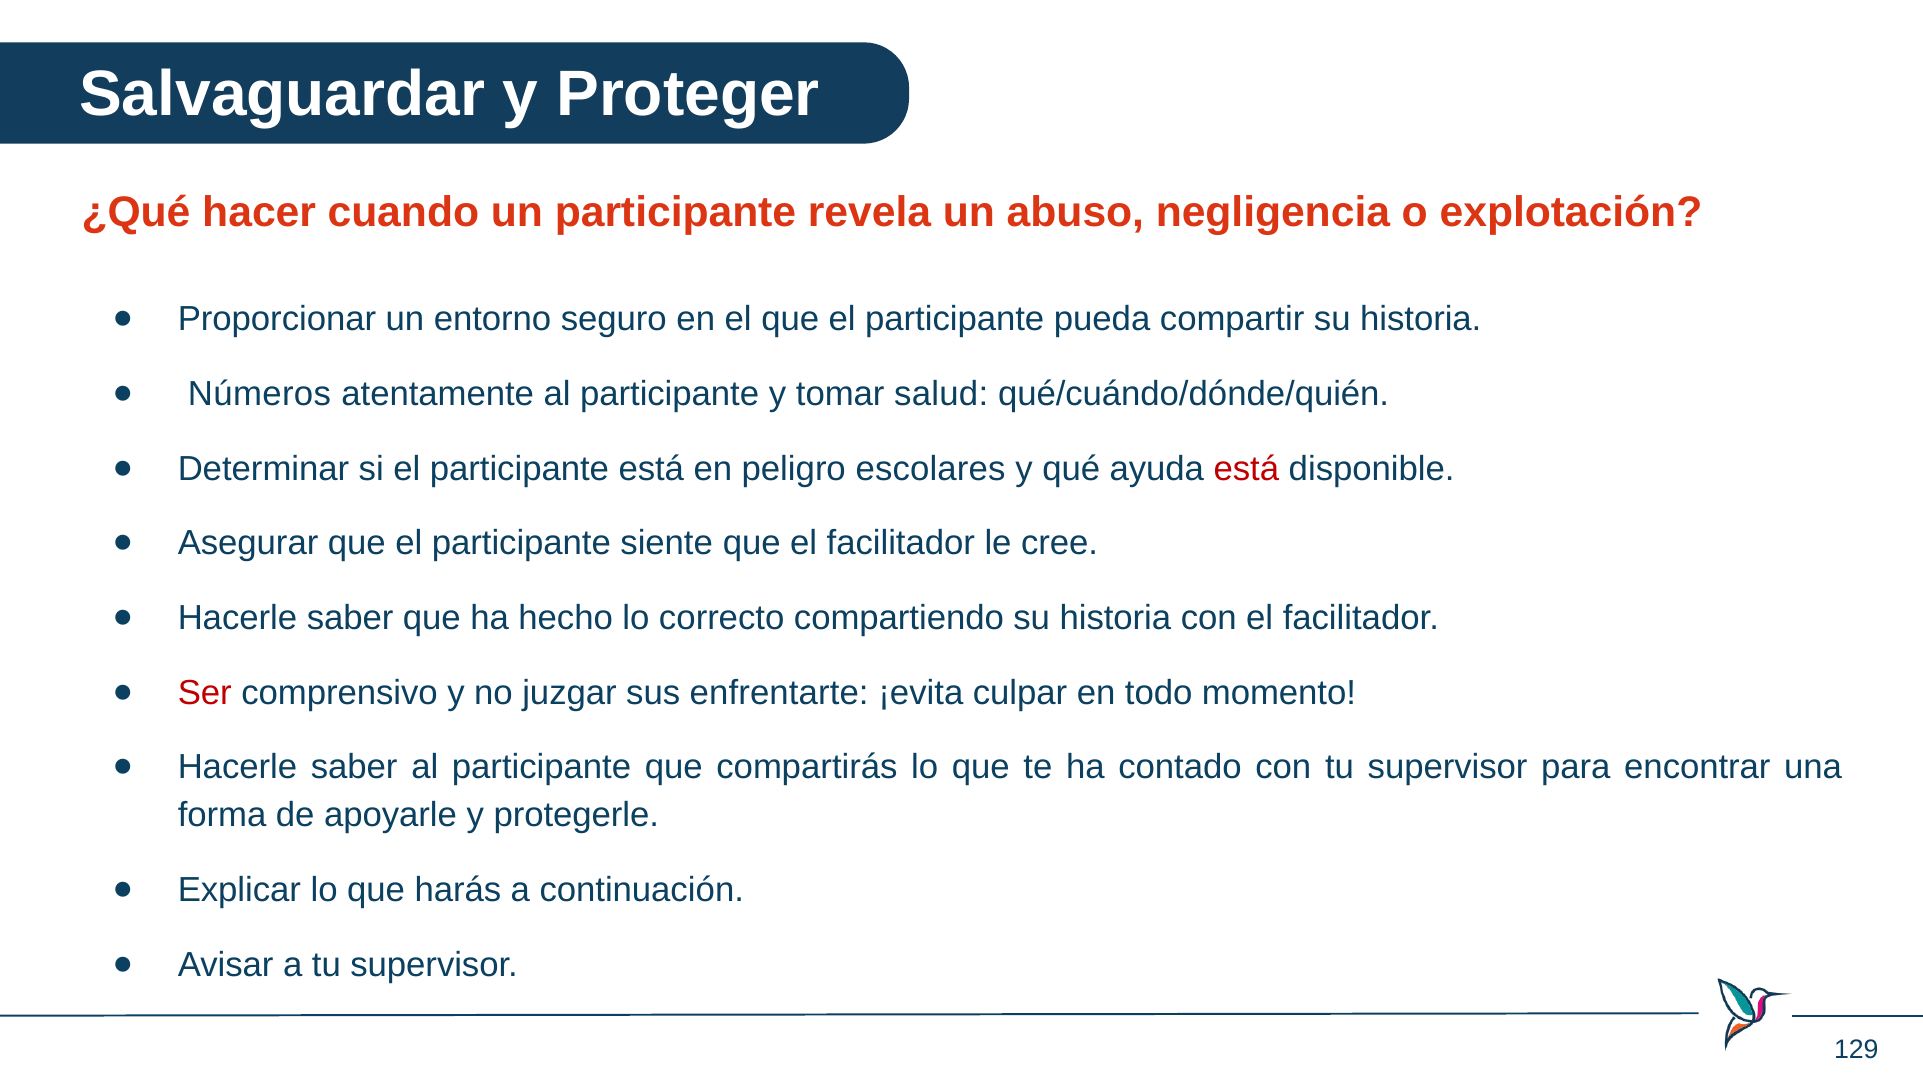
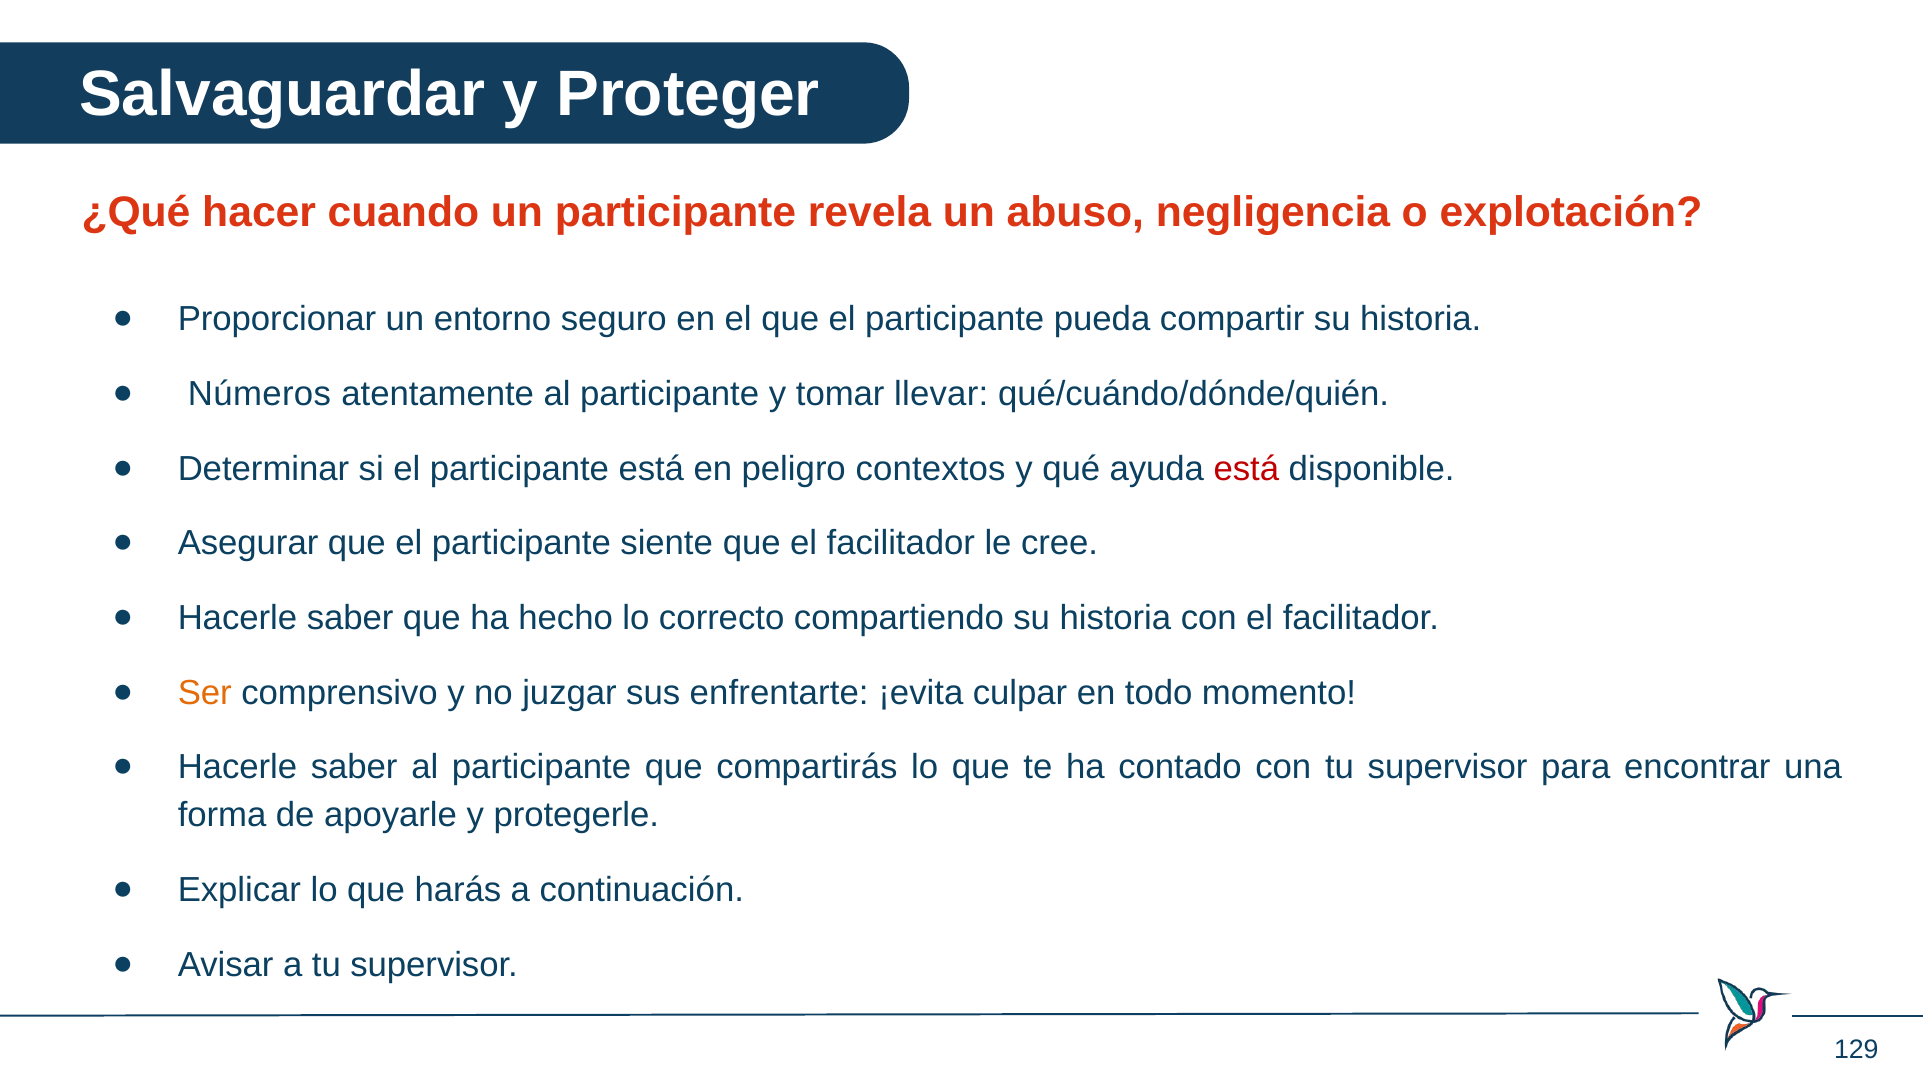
salud: salud -> llevar
escolares: escolares -> contextos
Ser colour: red -> orange
